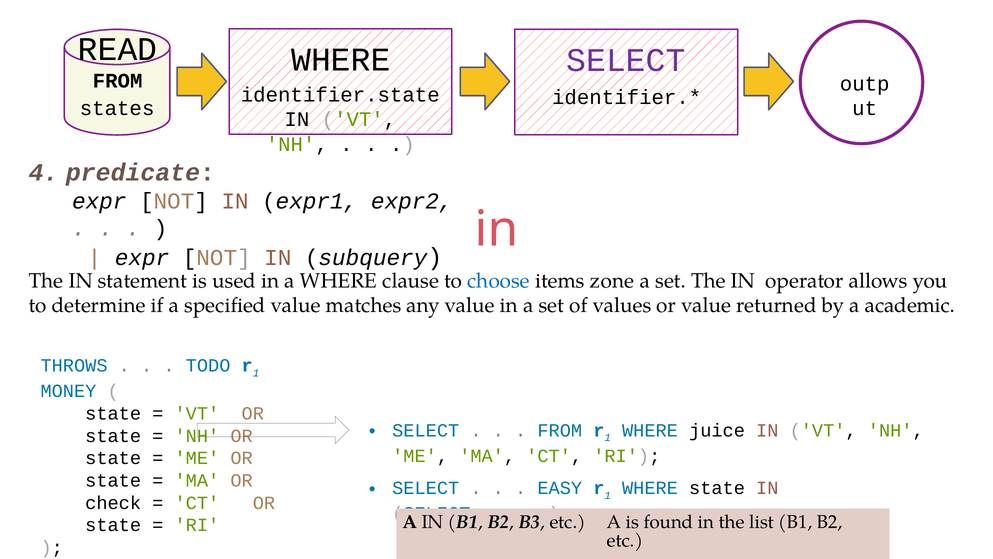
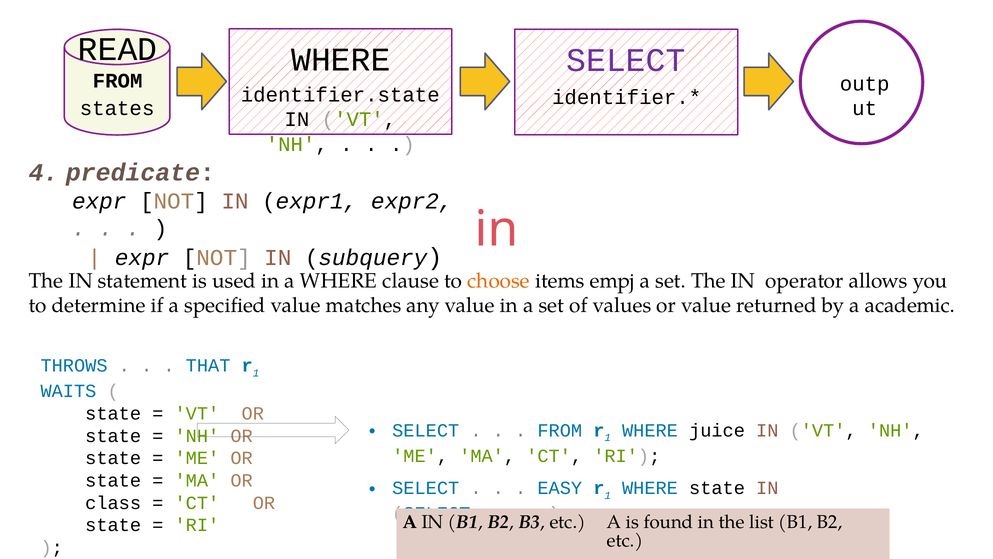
choose colour: blue -> orange
zone: zone -> empj
TODO: TODO -> THAT
MONEY: MONEY -> WAITS
check: check -> class
